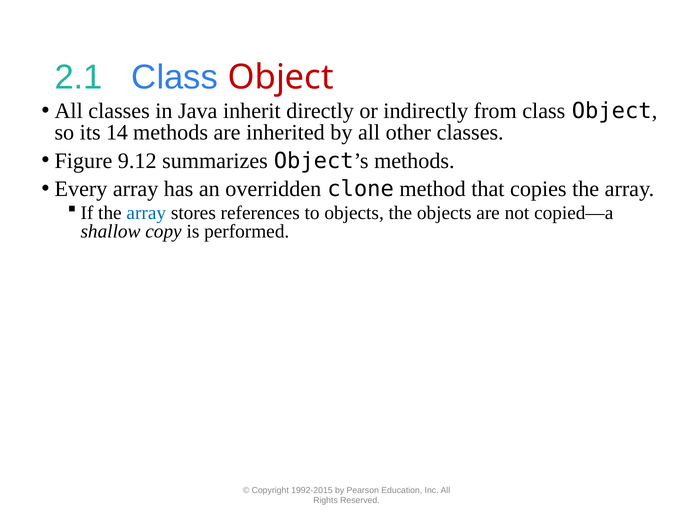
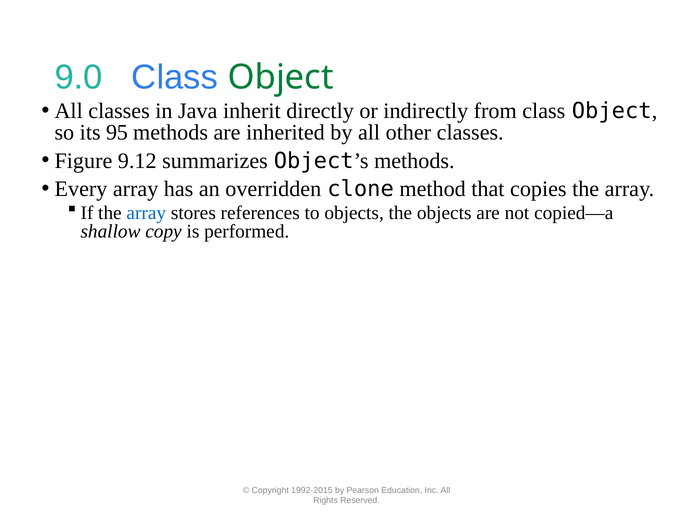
2.1: 2.1 -> 9.0
Object at (281, 78) colour: red -> green
14: 14 -> 95
